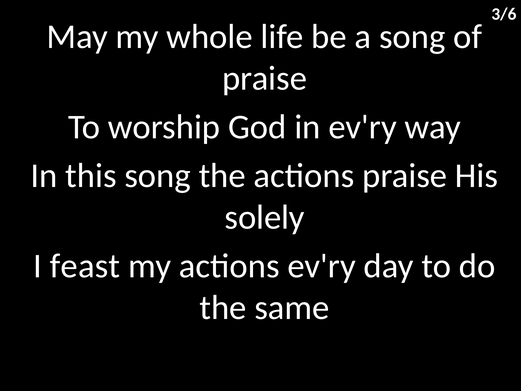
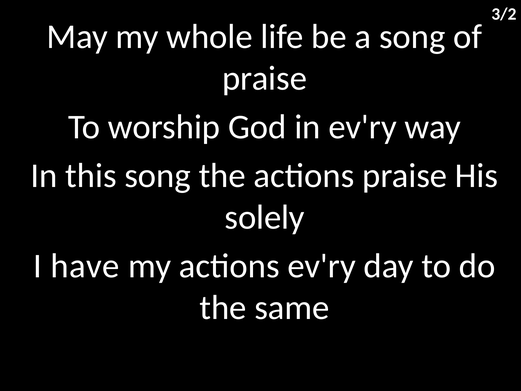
3/6: 3/6 -> 3/2
feast: feast -> have
